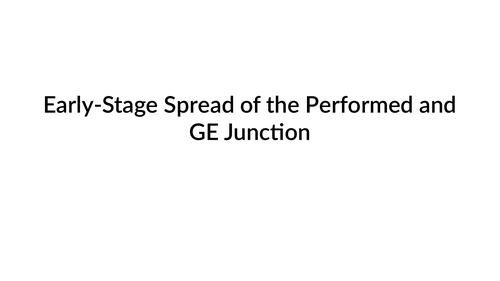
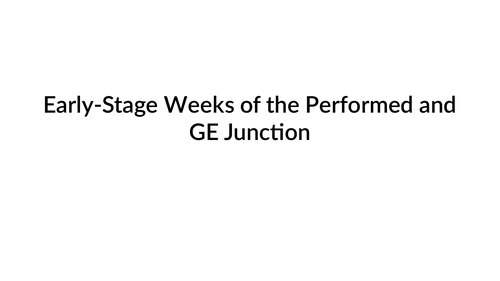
Spread: Spread -> Weeks
